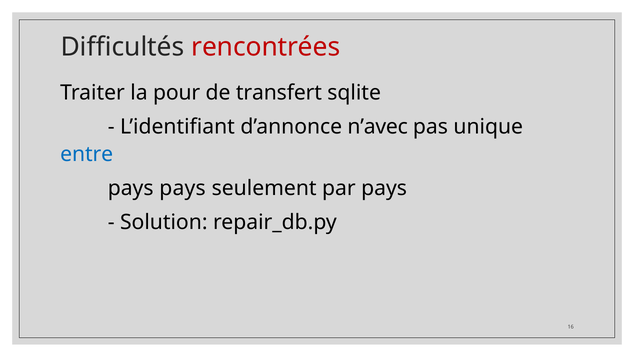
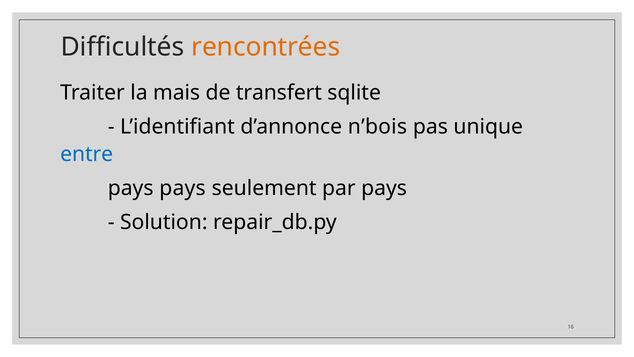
rencontrées colour: red -> orange
pour: pour -> mais
n’avec: n’avec -> n’bois
